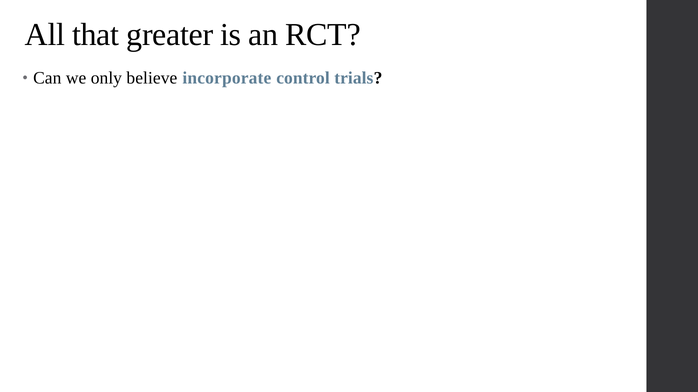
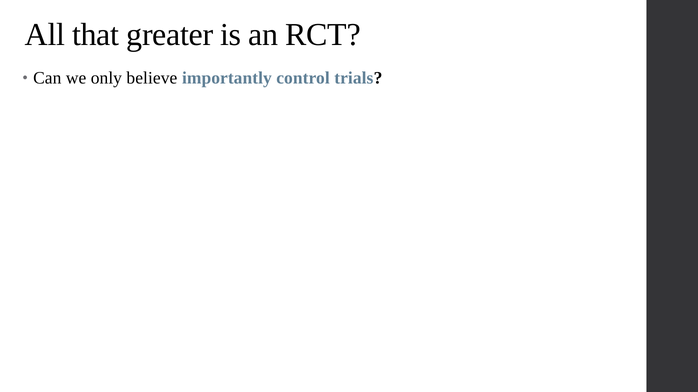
incorporate: incorporate -> importantly
